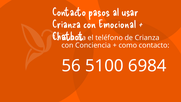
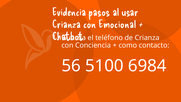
Contacto at (69, 12): Contacto -> Evidencia
